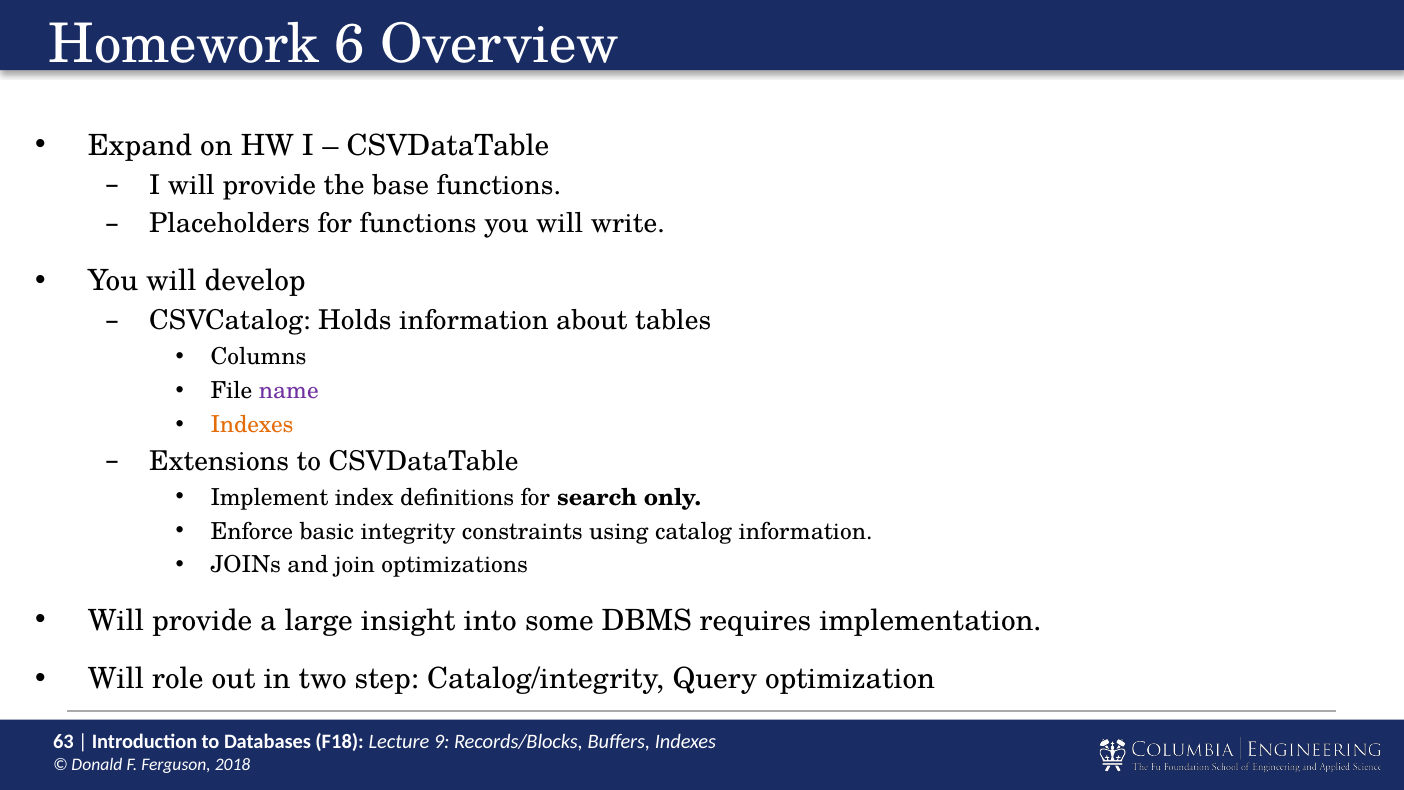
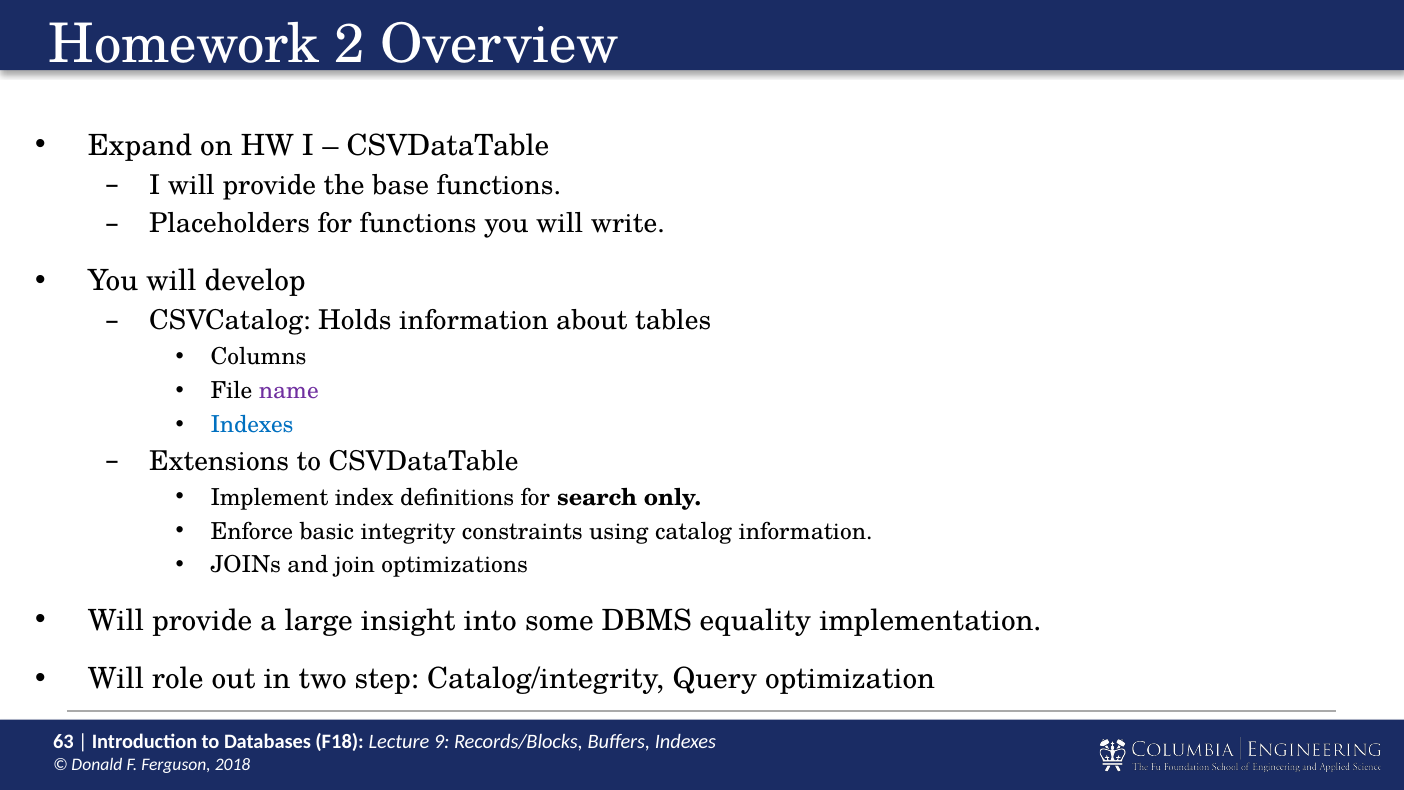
6: 6 -> 2
Indexes at (252, 425) colour: orange -> blue
requires: requires -> equality
